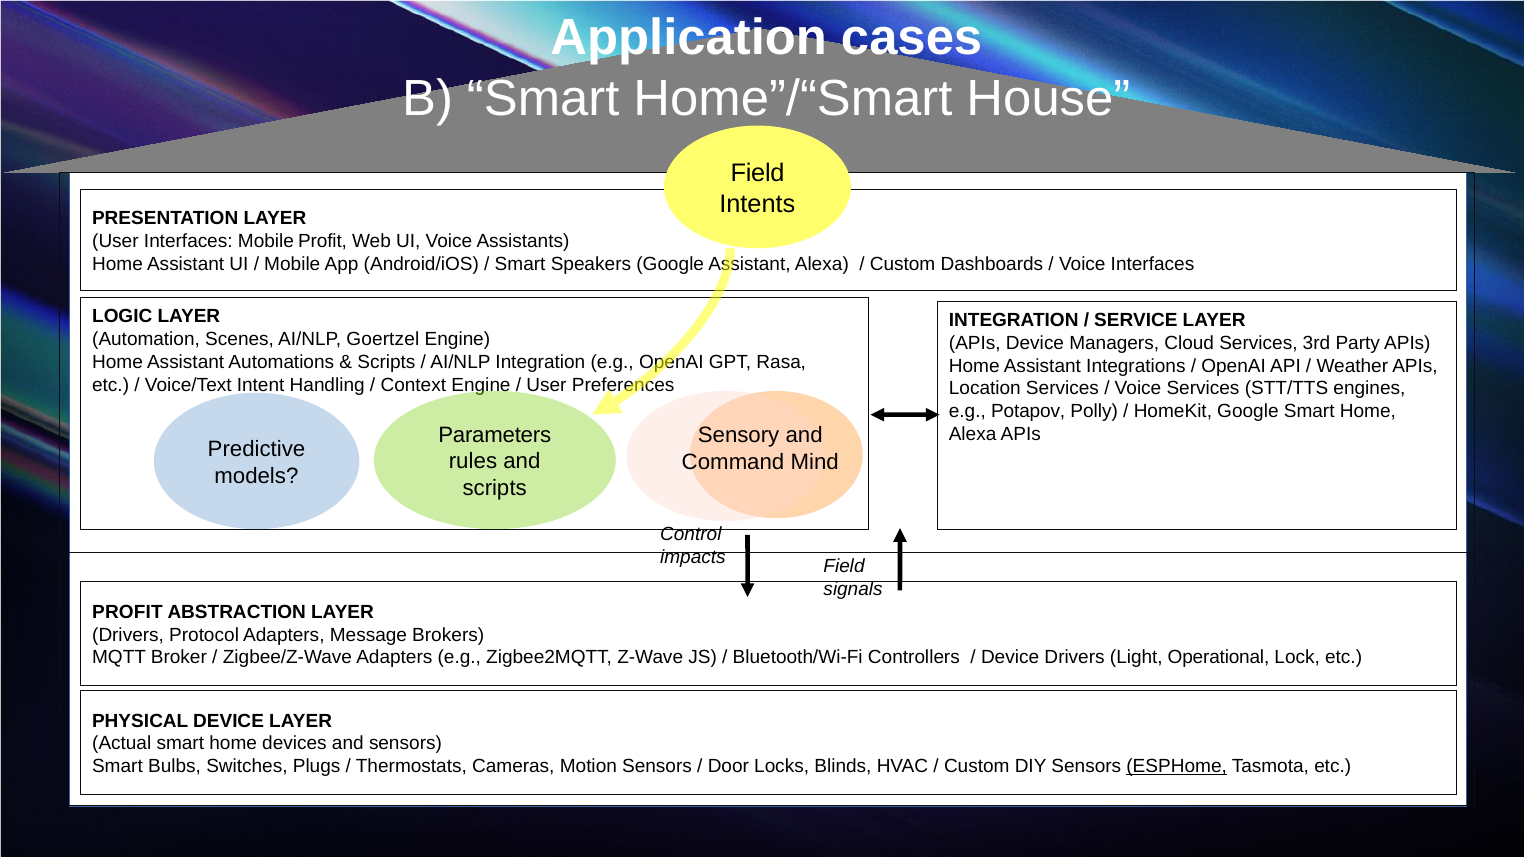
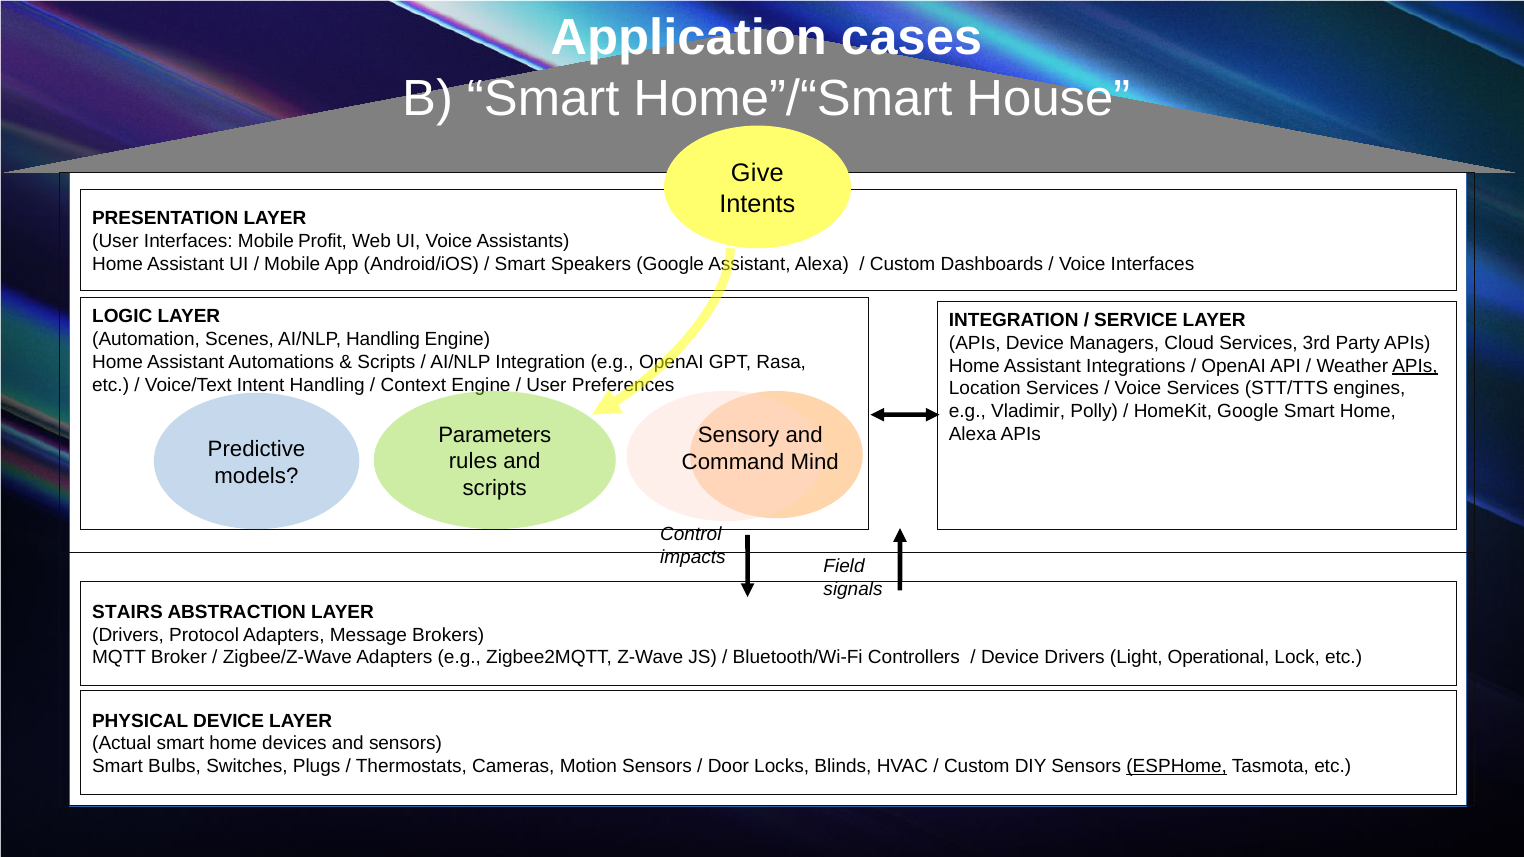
Field at (758, 173): Field -> Give
AI/NLP Goertzel: Goertzel -> Handling
APIs at (1415, 366) underline: none -> present
Potapov: Potapov -> Vladimir
PROFIT at (127, 612): PROFIT -> STAIRS
